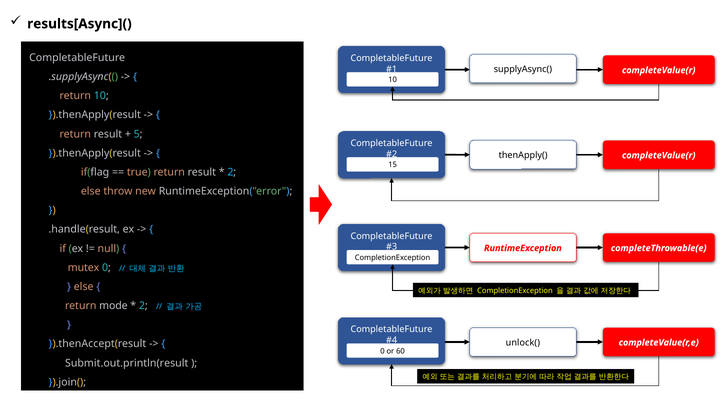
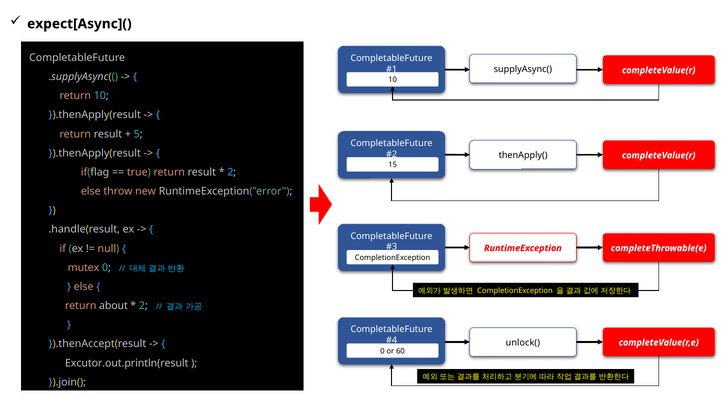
results[Async](: results[Async]( -> expect[Async](
mode: mode -> about
Submit.out.println(result: Submit.out.println(result -> Excutor.out.println(result
